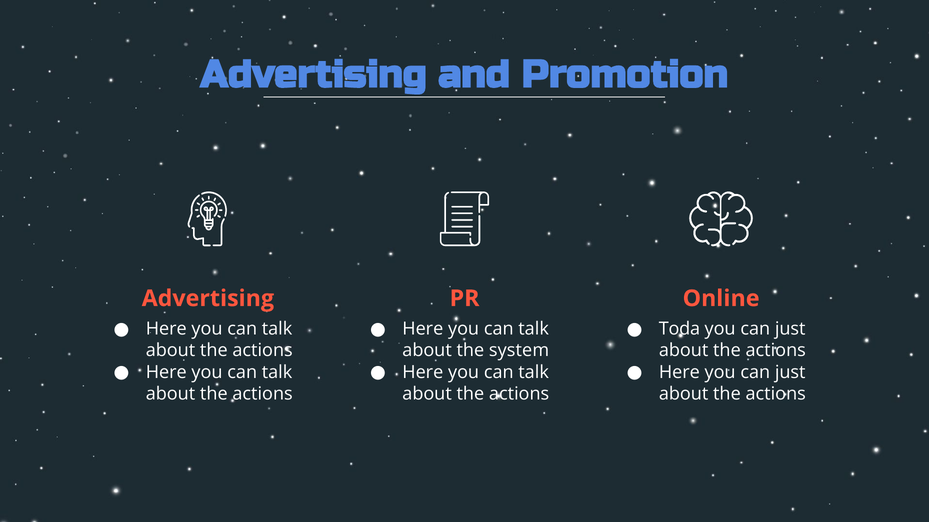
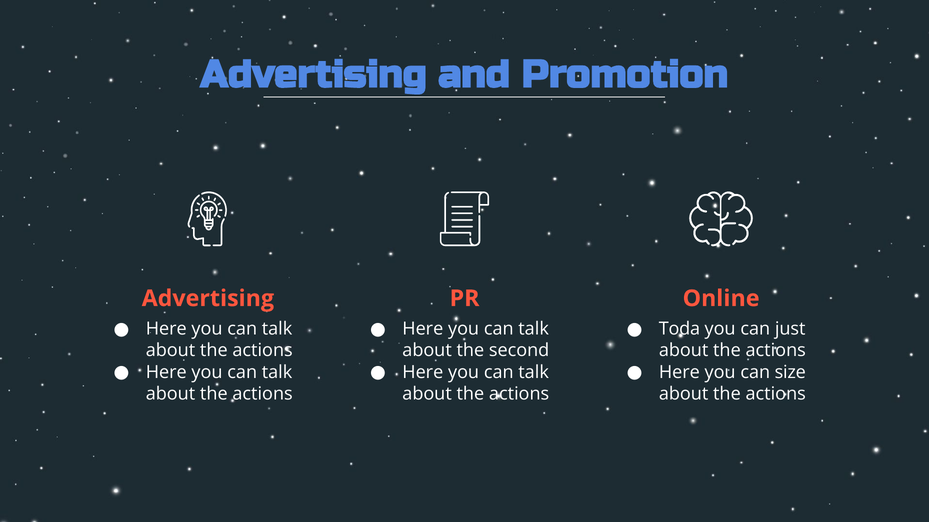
system: system -> second
Here you can just: just -> size
